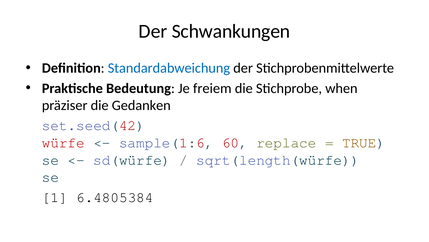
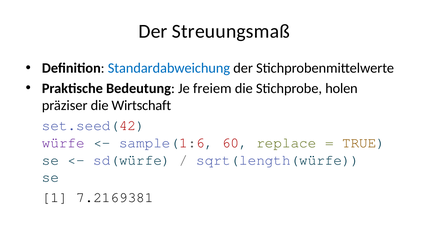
Schwankungen: Schwankungen -> Streuungsmaß
when: when -> holen
Gedanken: Gedanken -> Wirtschaft
würfe colour: red -> purple
6.4805384: 6.4805384 -> 7.2169381
